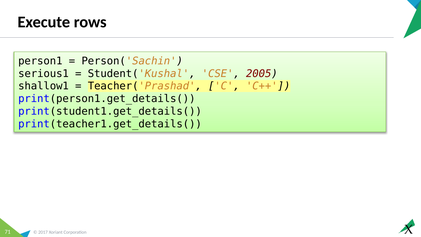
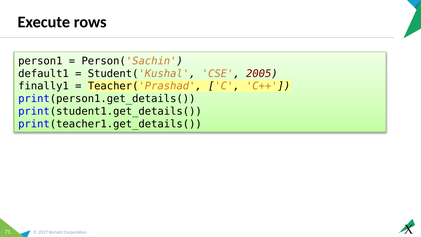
serious1: serious1 -> default1
shallow1: shallow1 -> finally1
